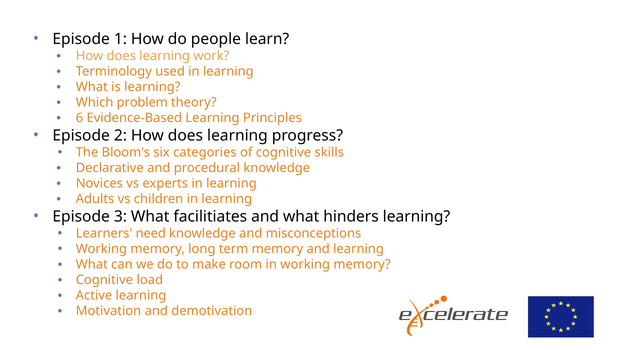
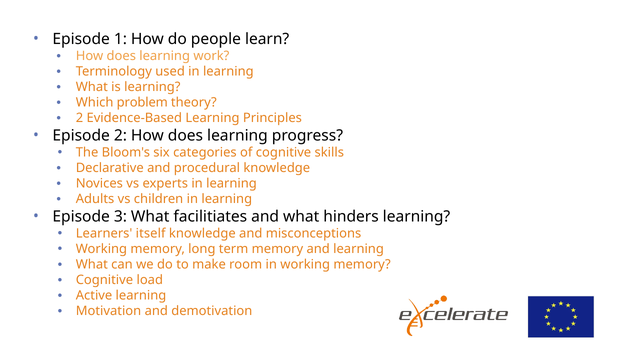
6 at (80, 118): 6 -> 2
need: need -> itself
